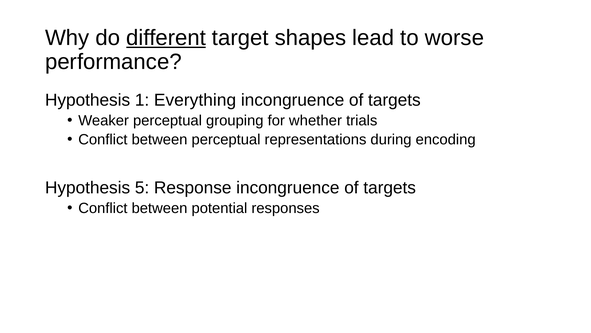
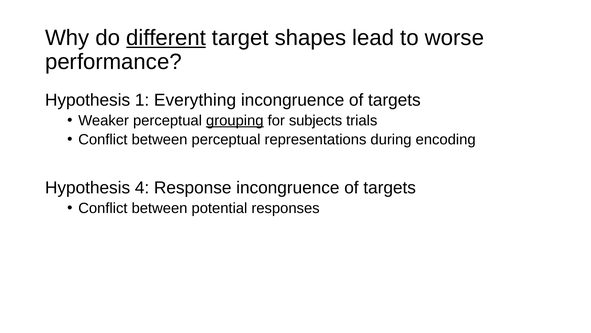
grouping underline: none -> present
whether: whether -> subjects
5: 5 -> 4
